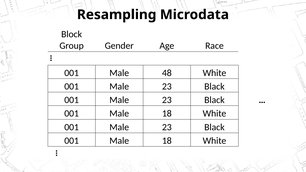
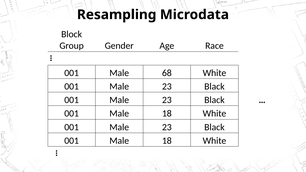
48: 48 -> 68
